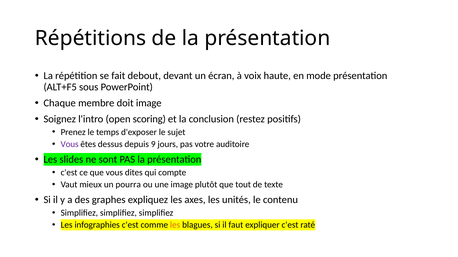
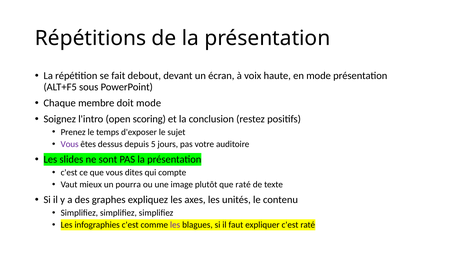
doit image: image -> mode
9: 9 -> 5
que tout: tout -> raté
les at (175, 225) colour: orange -> purple
